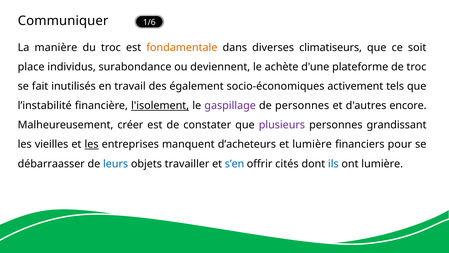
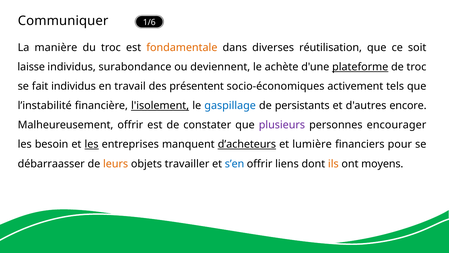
climatiseurs: climatiseurs -> réutilisation
place: place -> laisse
plateforme underline: none -> present
fait inutilisés: inutilisés -> individus
également: également -> présentent
gaspillage colour: purple -> blue
de personnes: personnes -> persistants
Malheureusement créer: créer -> offrir
grandissant: grandissant -> encourager
vieilles: vieilles -> besoin
d’acheteurs underline: none -> present
leurs colour: blue -> orange
cités: cités -> liens
ils colour: blue -> orange
ont lumière: lumière -> moyens
